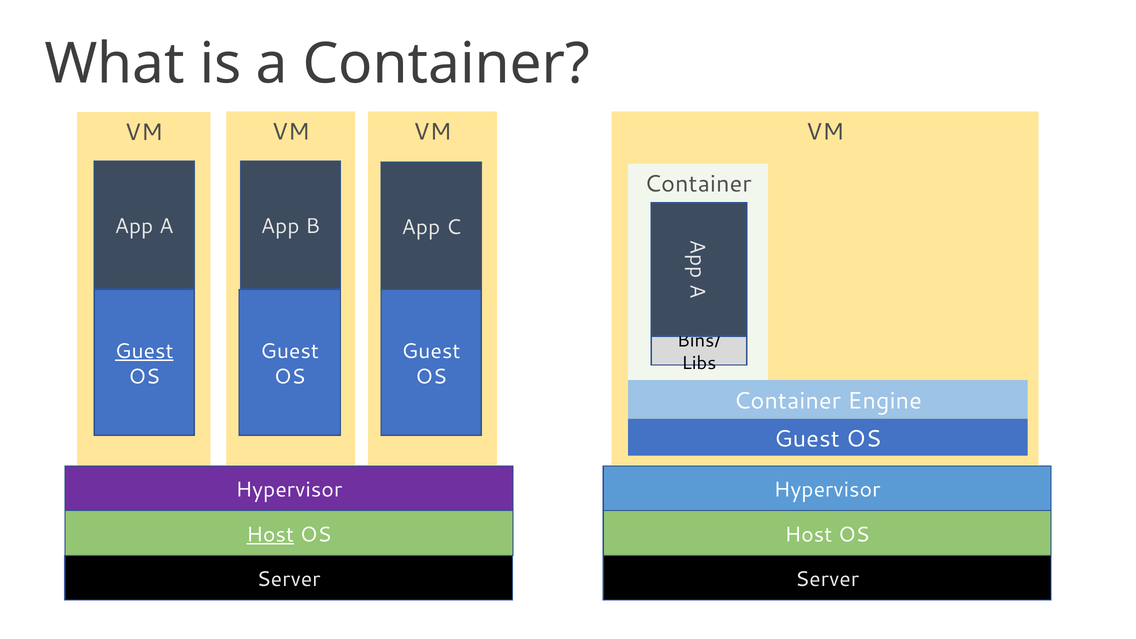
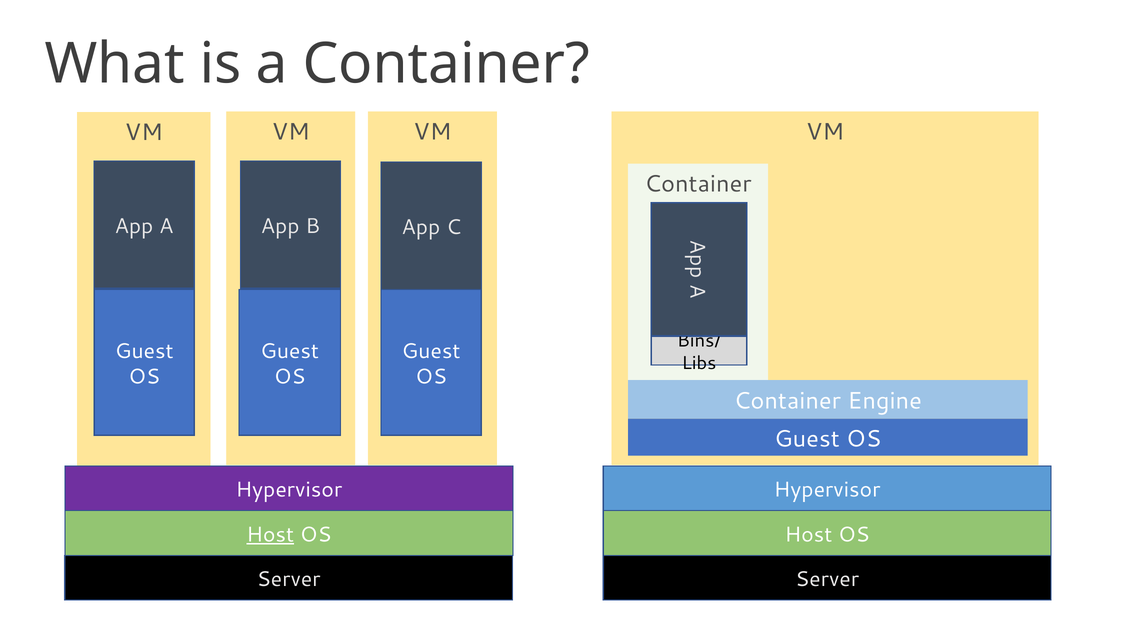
Guest at (144, 351) underline: present -> none
